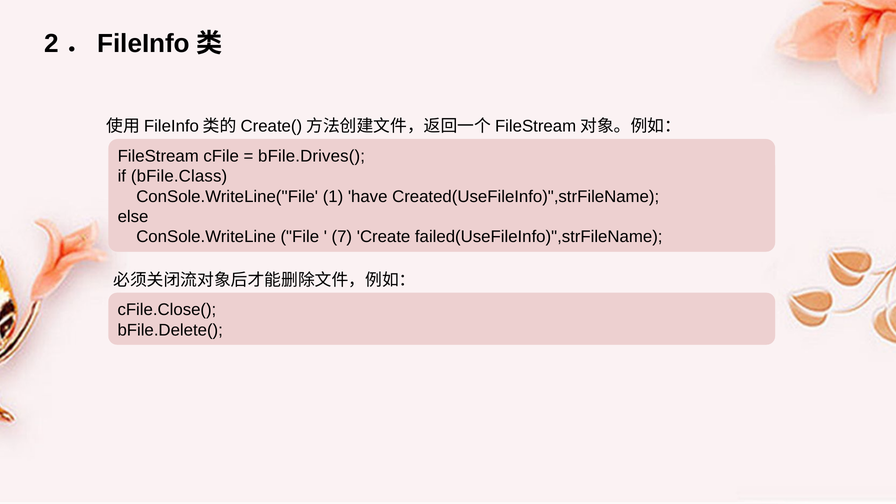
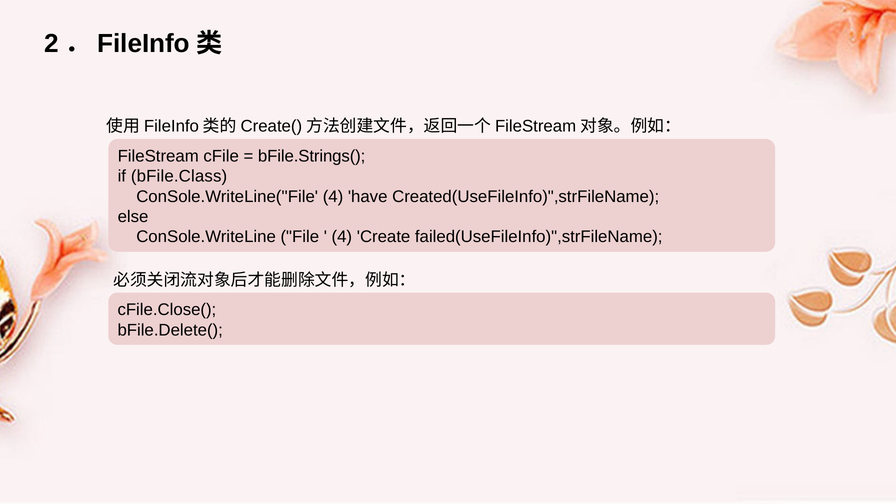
bFile.Drives(: bFile.Drives( -> bFile.Strings(
ConSole.WriteLine(''File 1: 1 -> 4
7 at (342, 237): 7 -> 4
